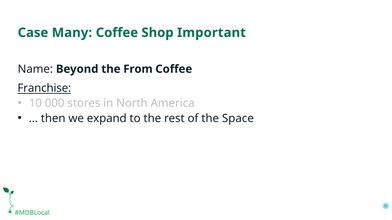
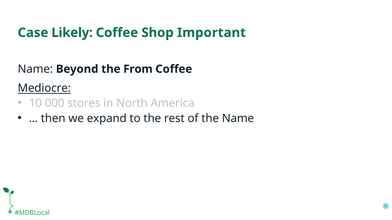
Many: Many -> Likely
Franchise: Franchise -> Mediocre
the Space: Space -> Name
